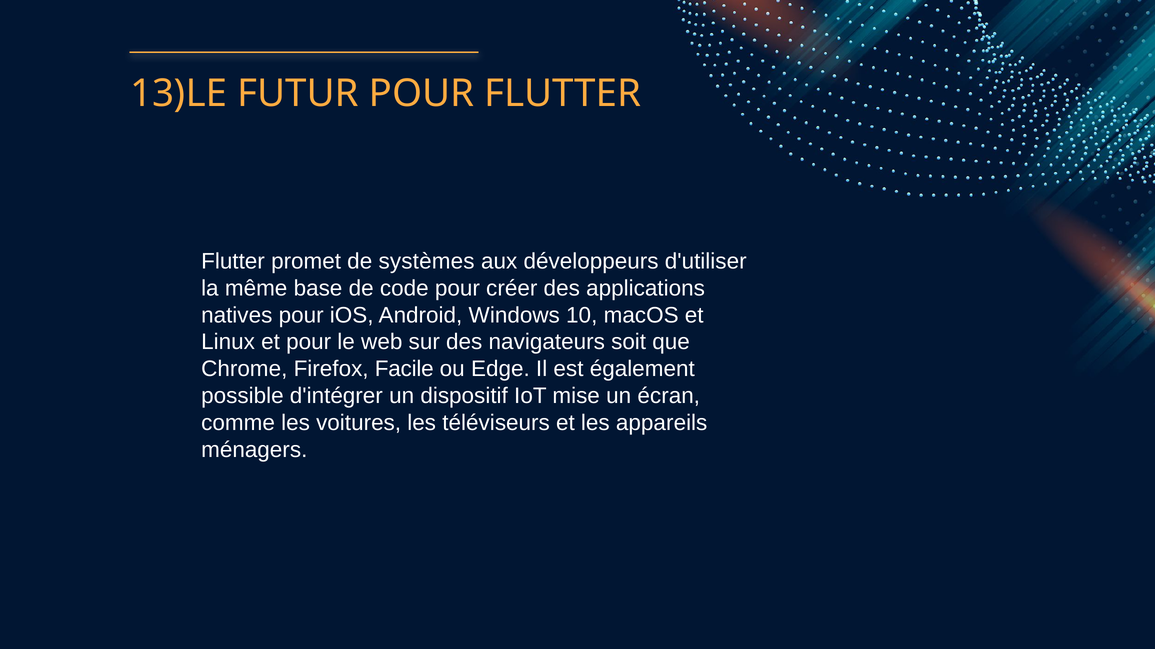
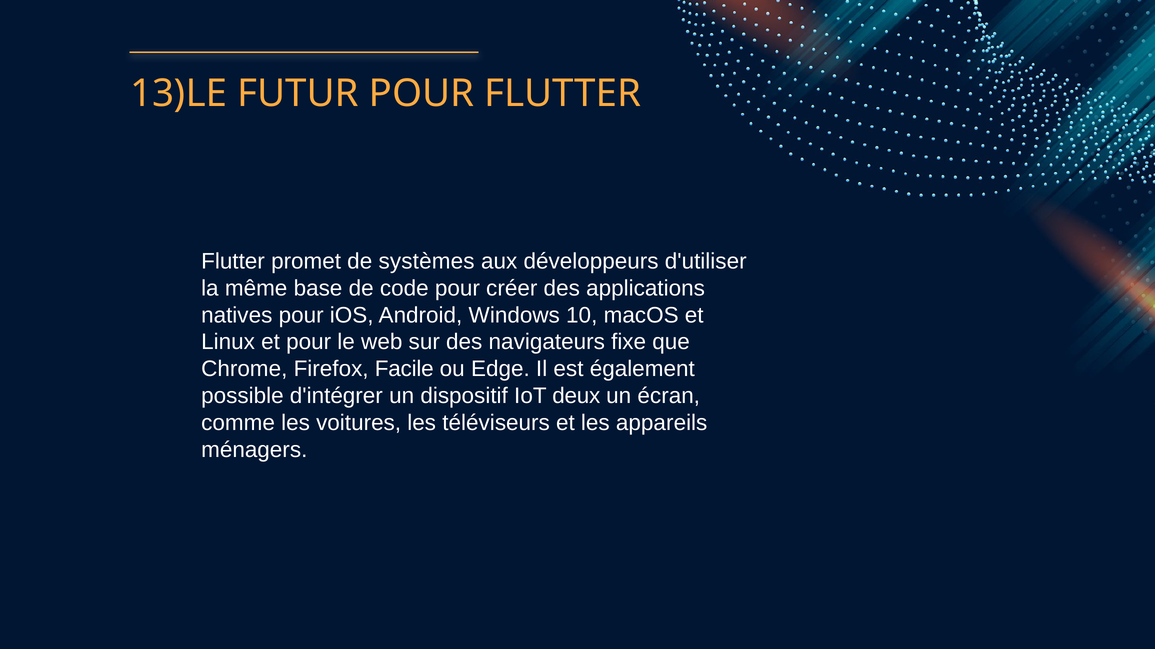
soit: soit -> fixe
mise: mise -> deux
